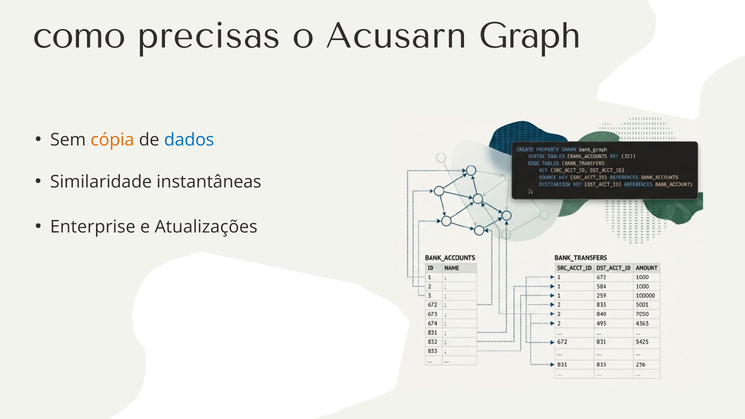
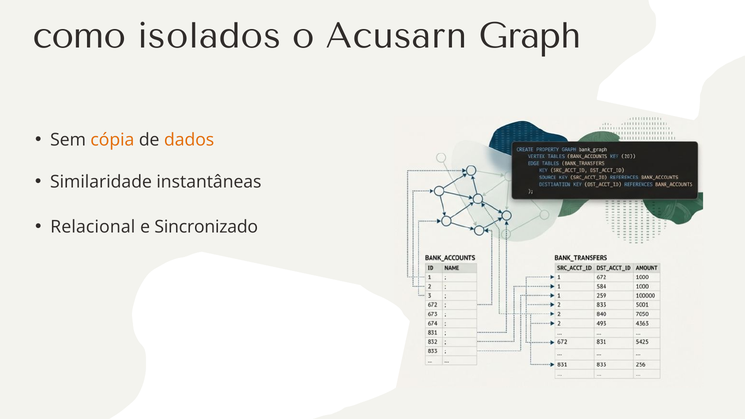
precisas: precisas -> isolados
dados colour: blue -> orange
Enterprise: Enterprise -> Relacional
Atualizações: Atualizações -> Sincronizado
